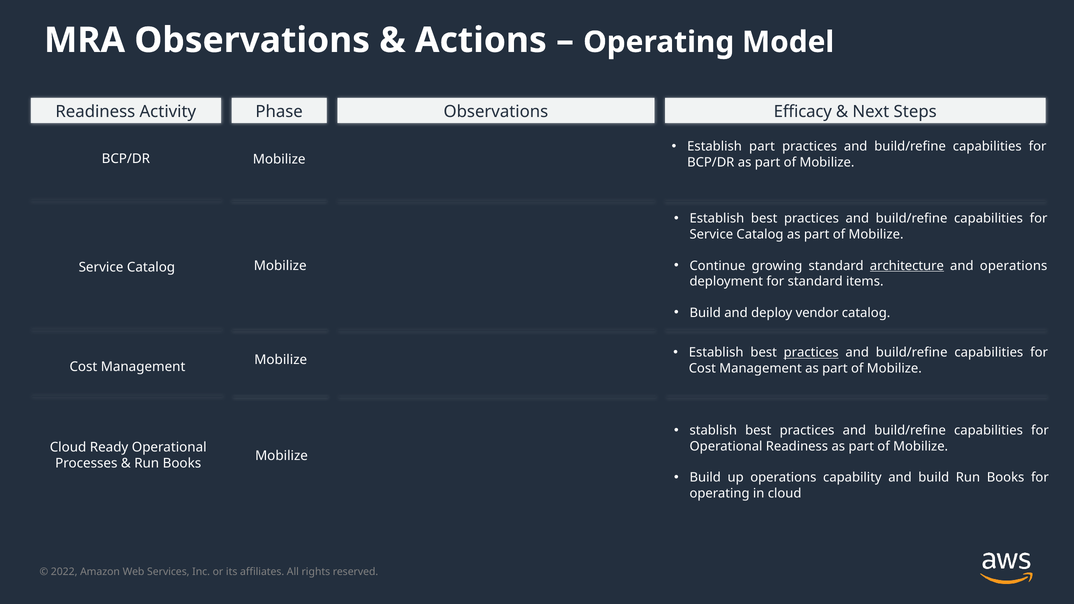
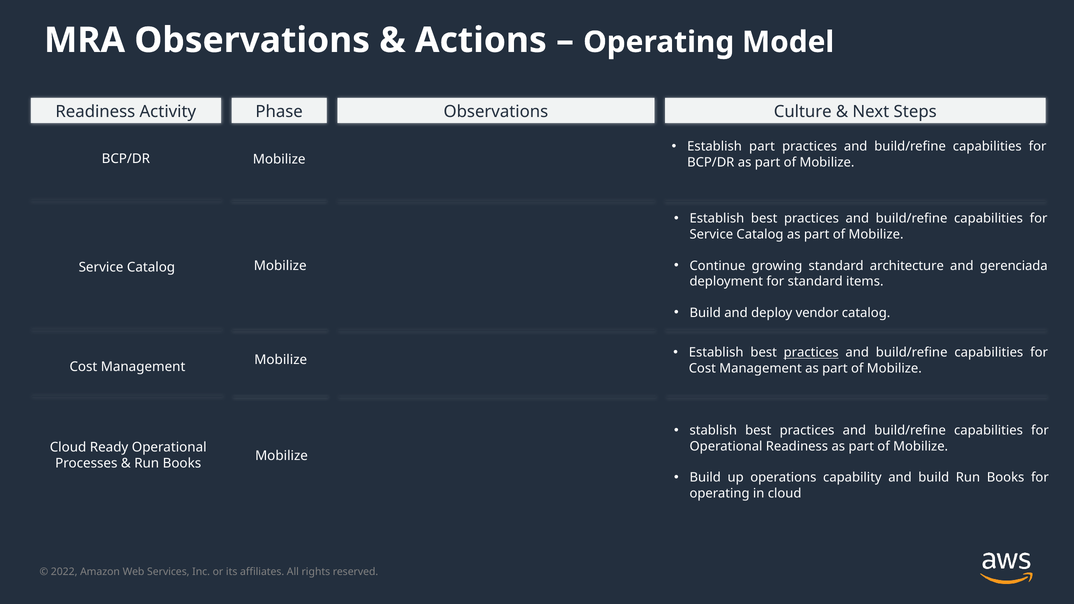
Efficacy: Efficacy -> Culture
architecture underline: present -> none
and operations: operations -> gerenciada
